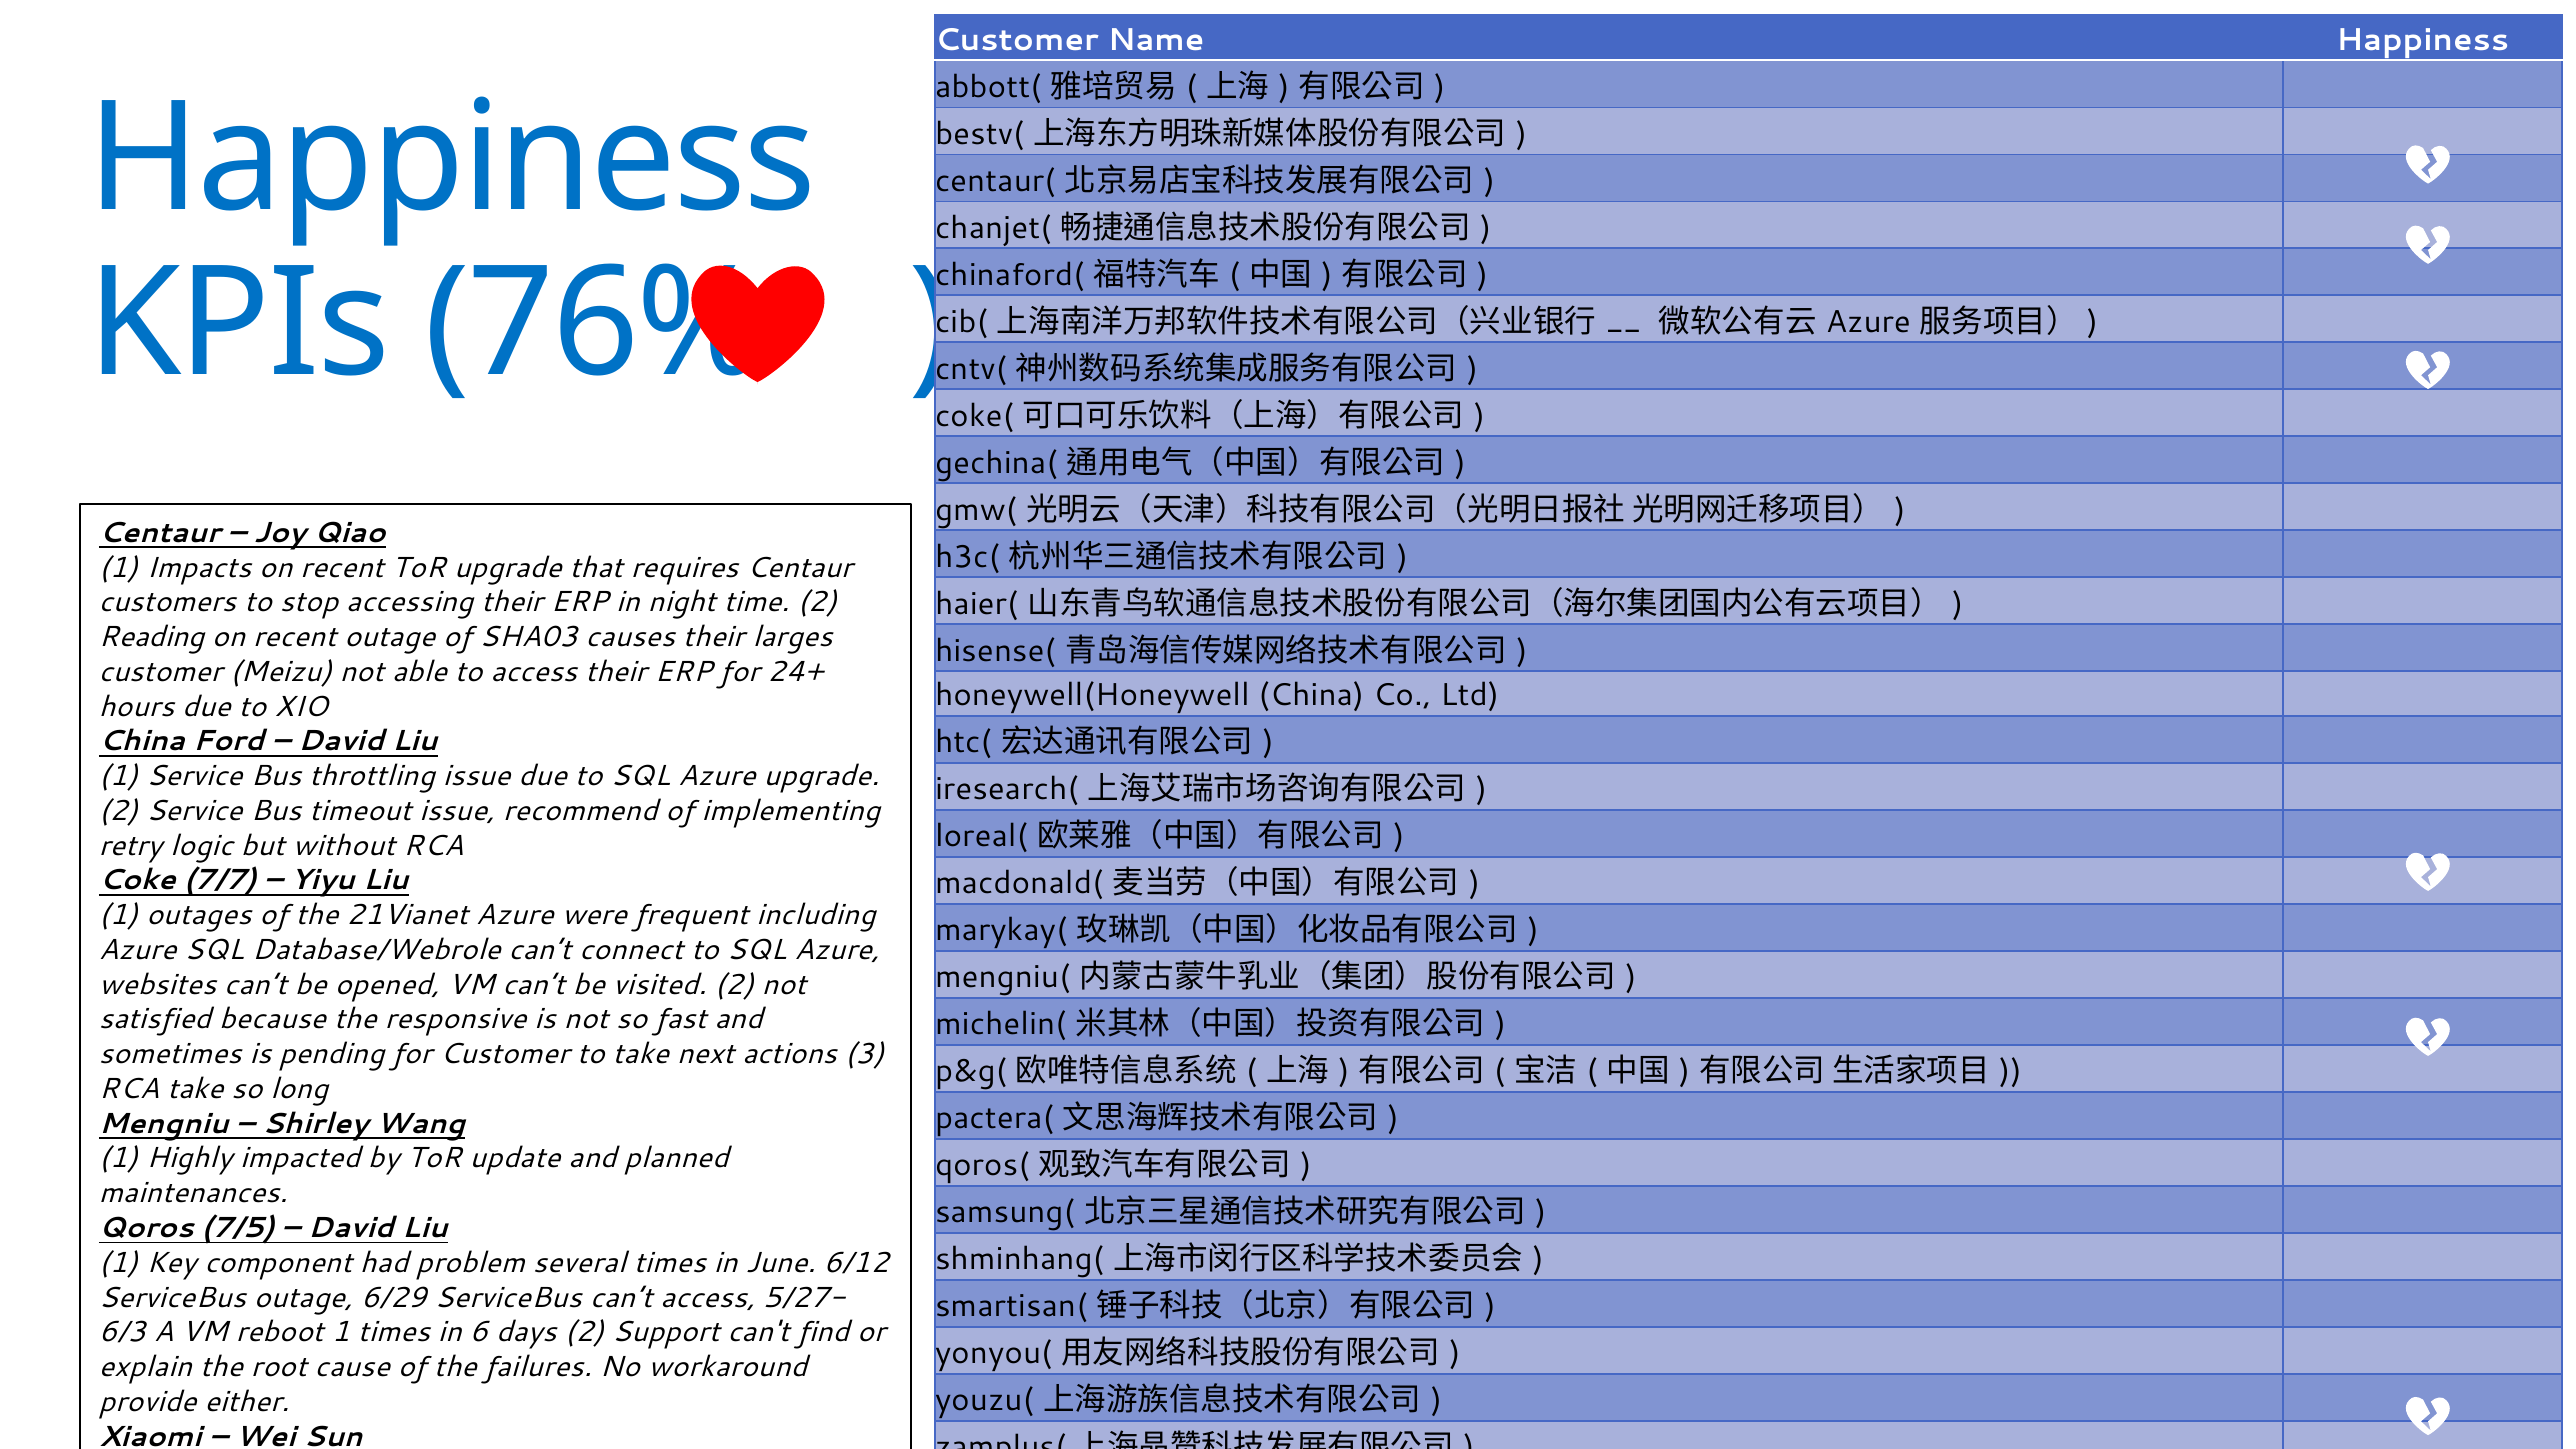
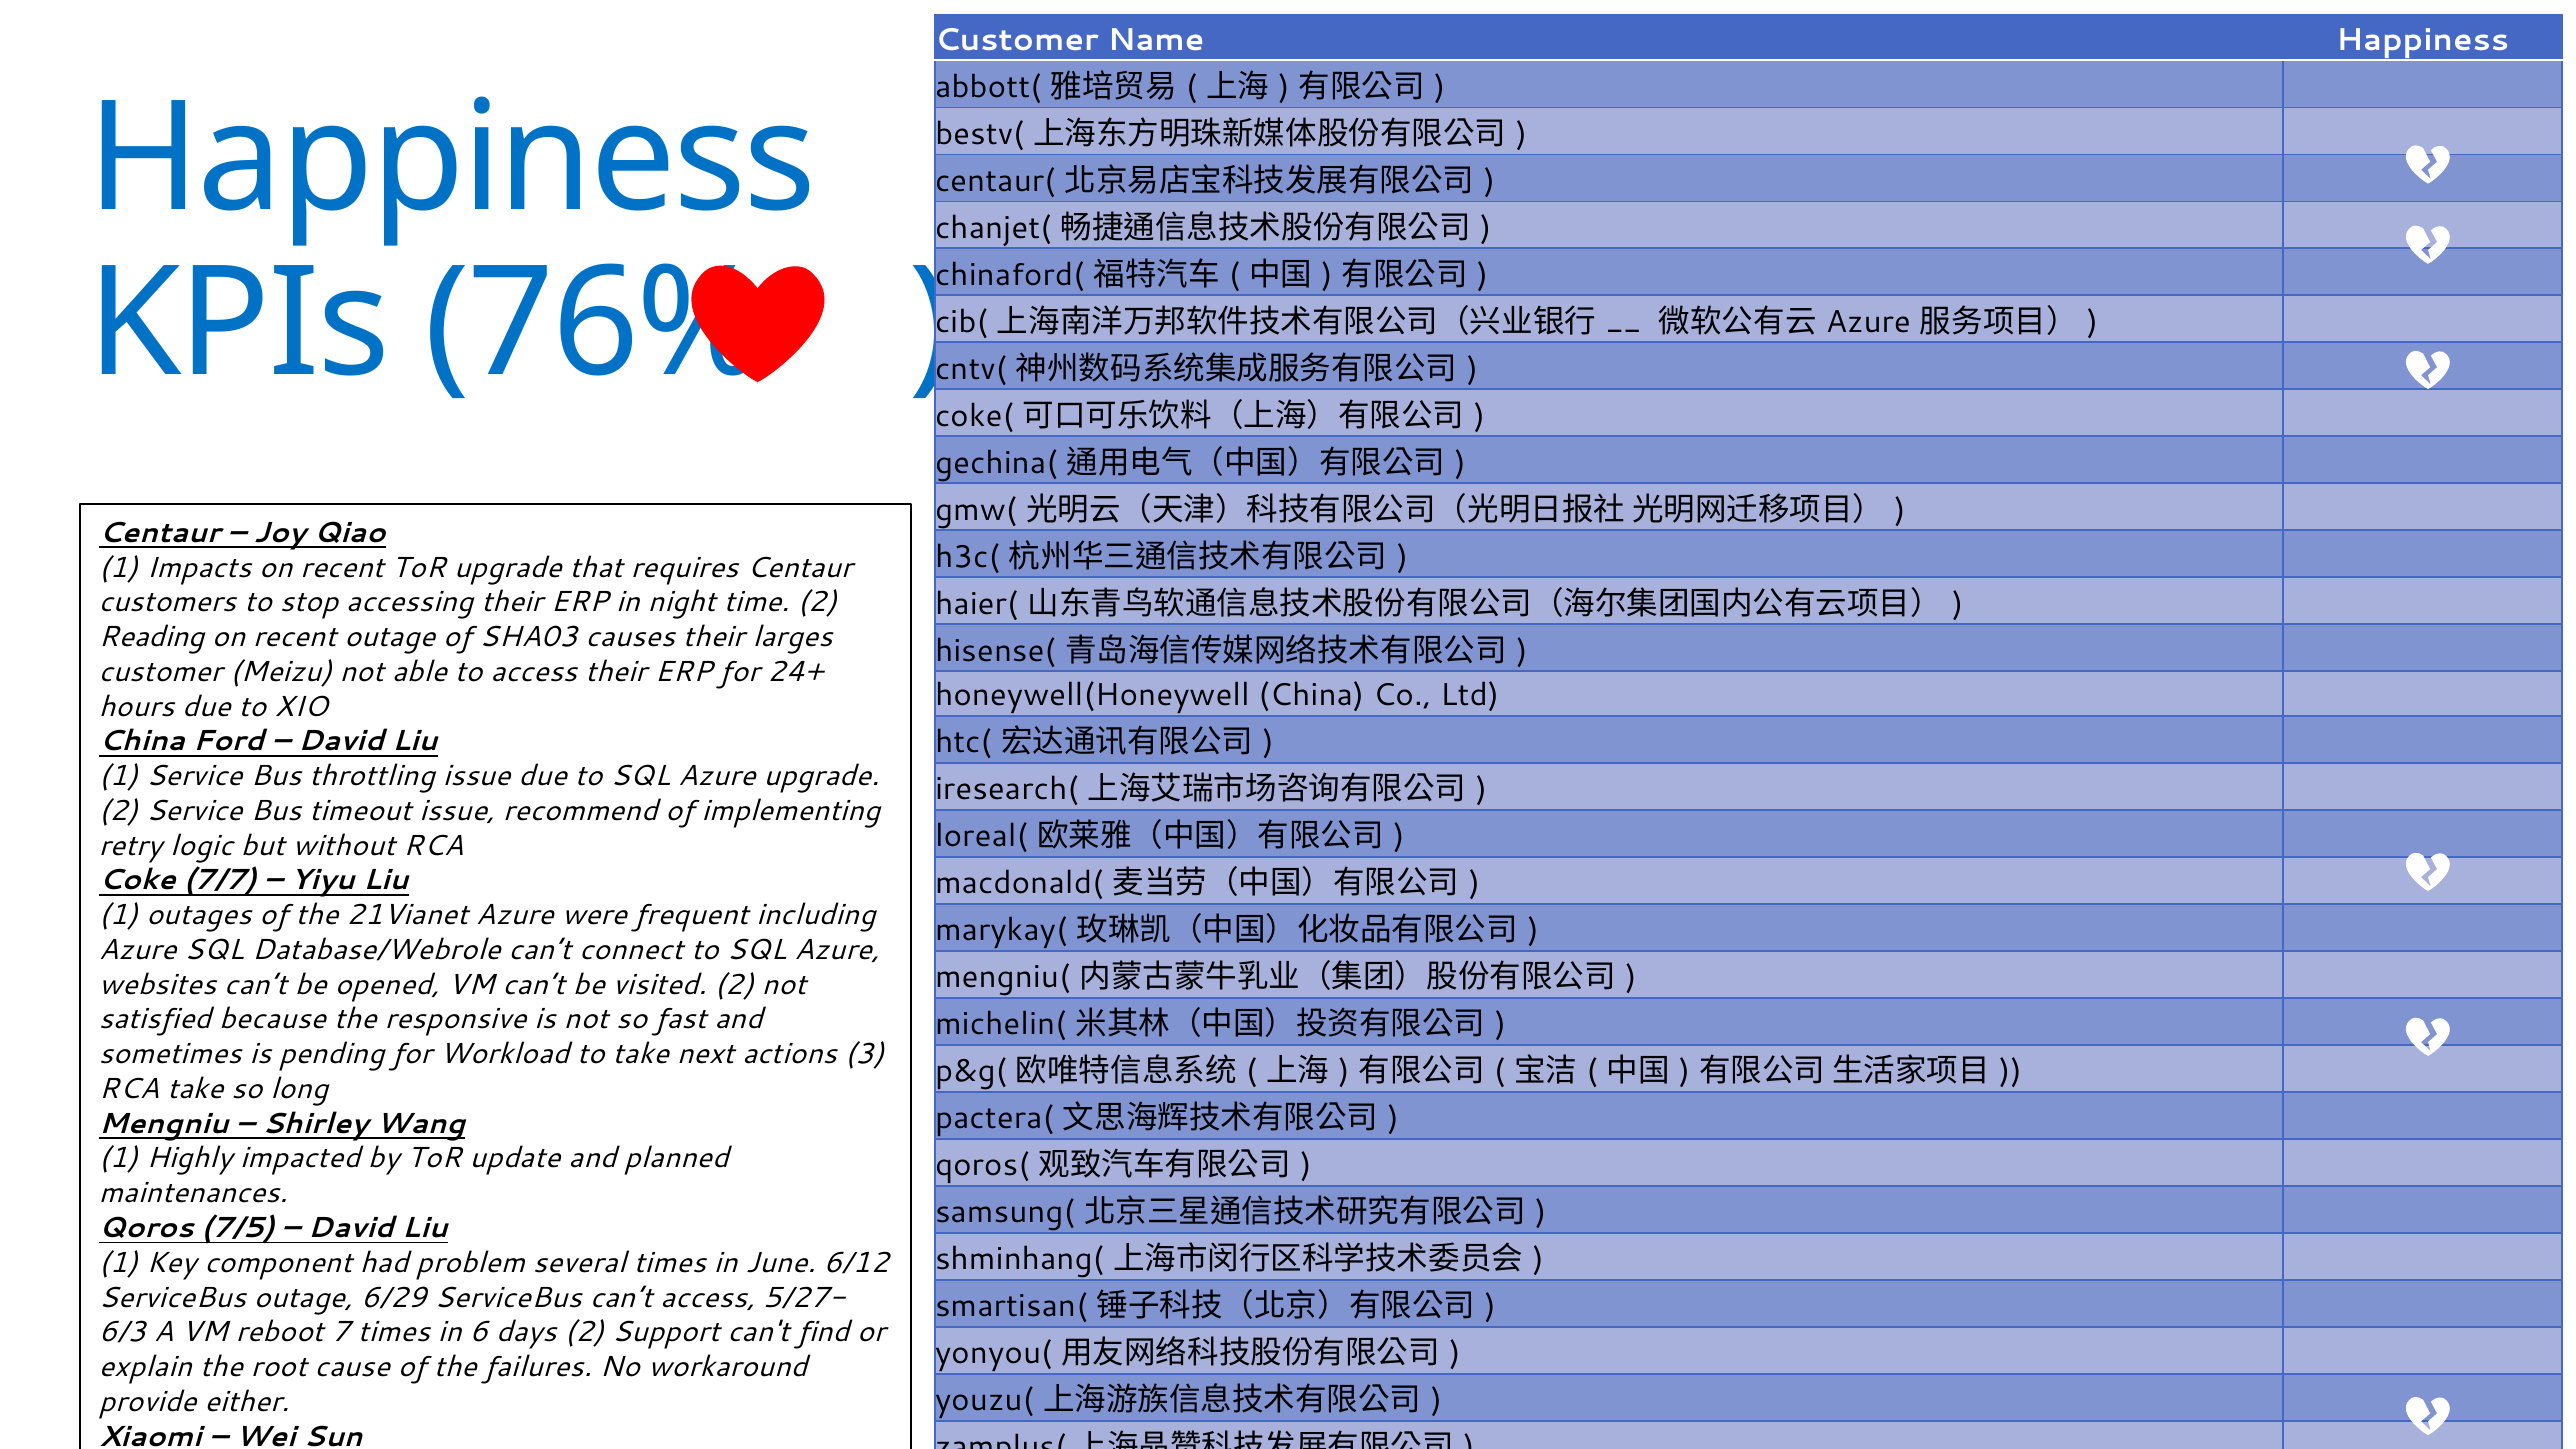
for Customer: Customer -> Workload
reboot 1: 1 -> 7
